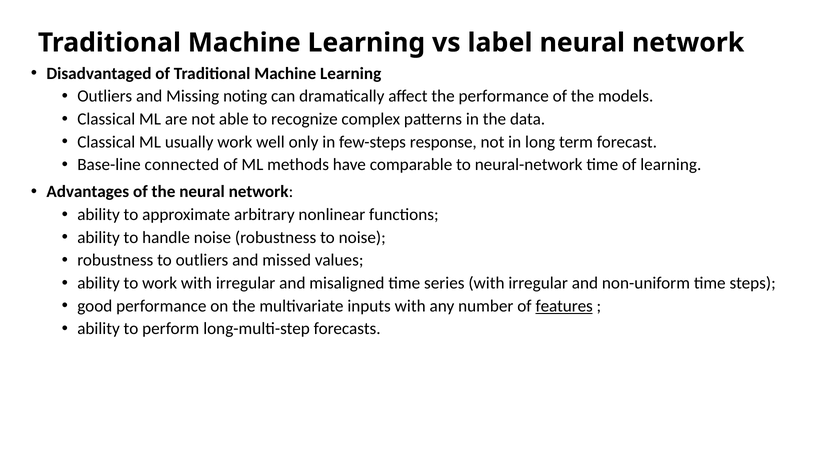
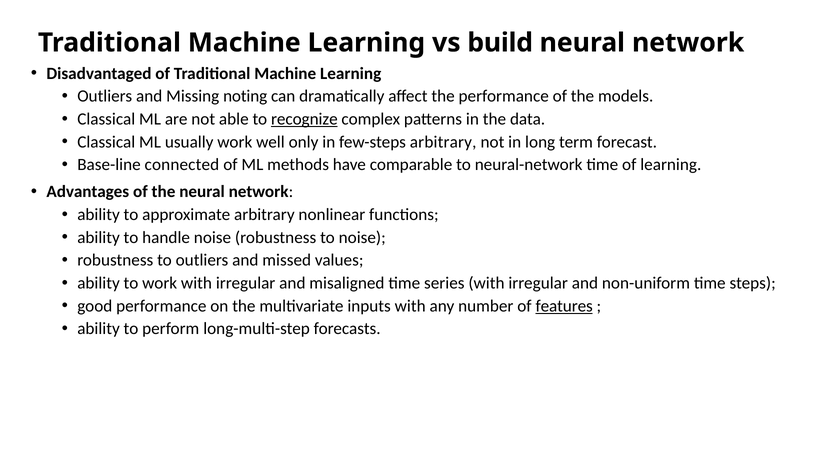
label: label -> build
recognize underline: none -> present
few-steps response: response -> arbitrary
